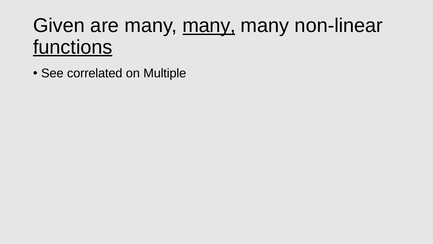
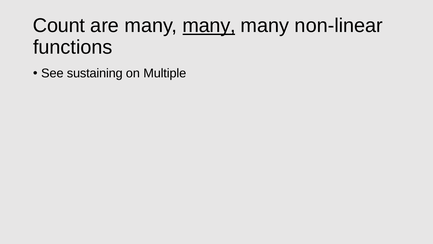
Given: Given -> Count
functions underline: present -> none
correlated: correlated -> sustaining
